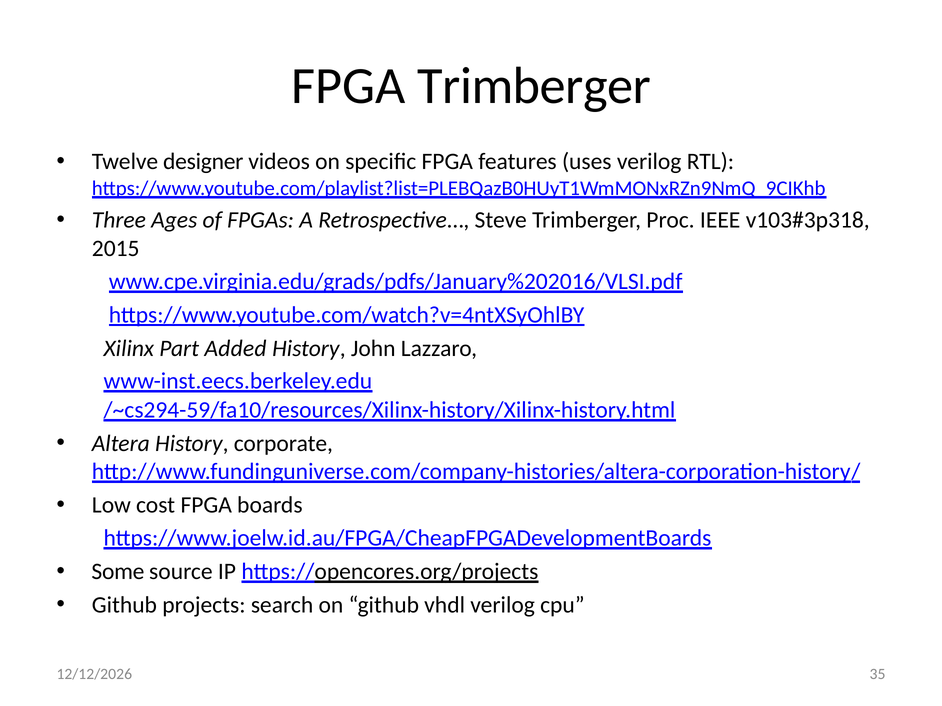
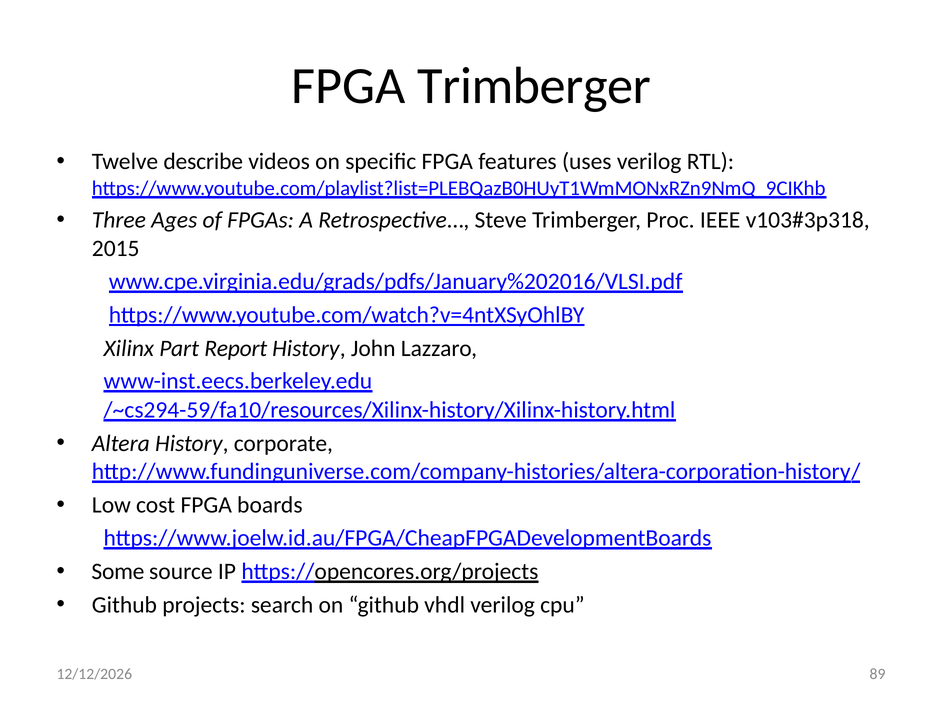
designer: designer -> describe
Added: Added -> Report
35: 35 -> 89
